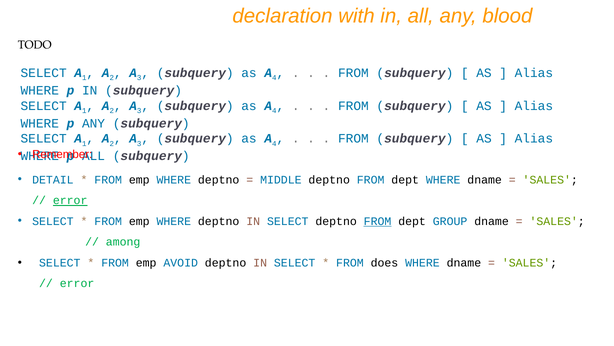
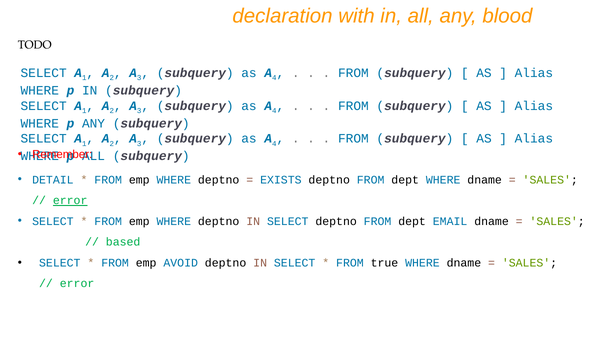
MIDDLE: MIDDLE -> EXISTS
FROM at (378, 221) underline: present -> none
GROUP: GROUP -> EMAIL
among: among -> based
does: does -> true
